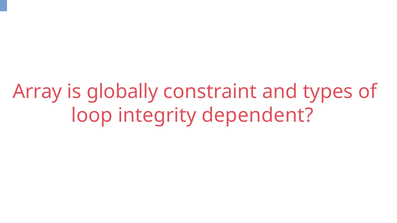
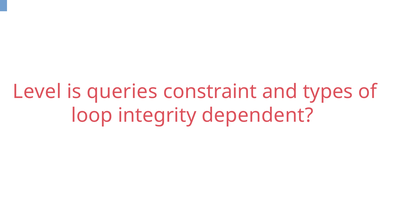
Array: Array -> Level
globally: globally -> queries
